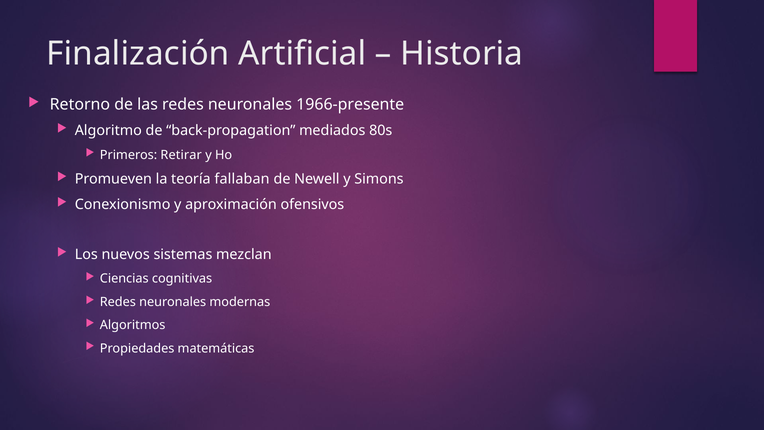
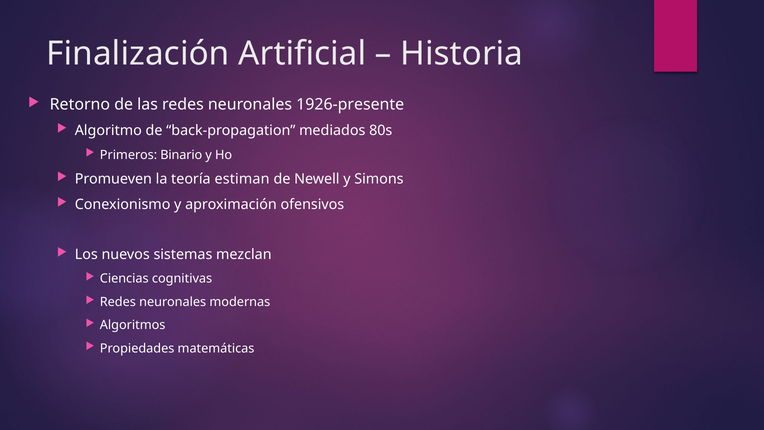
1966-presente: 1966-presente -> 1926-presente
Retirar: Retirar -> Binario
fallaban: fallaban -> estiman
